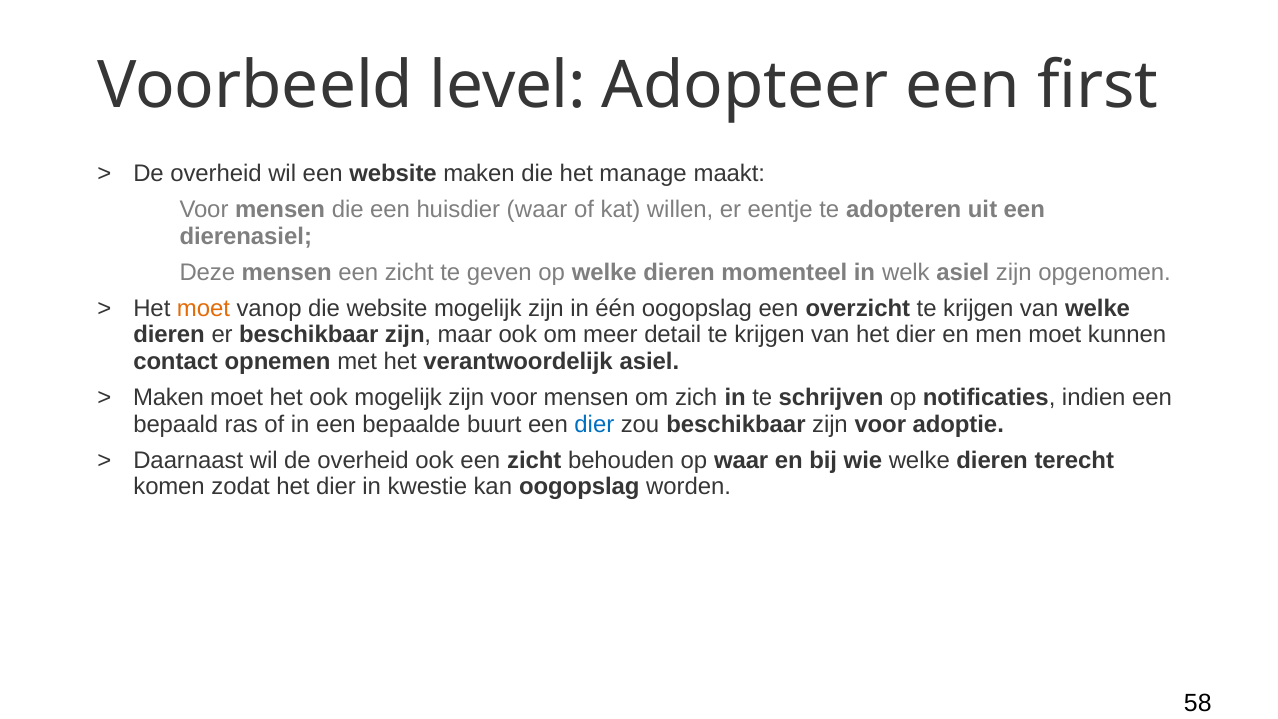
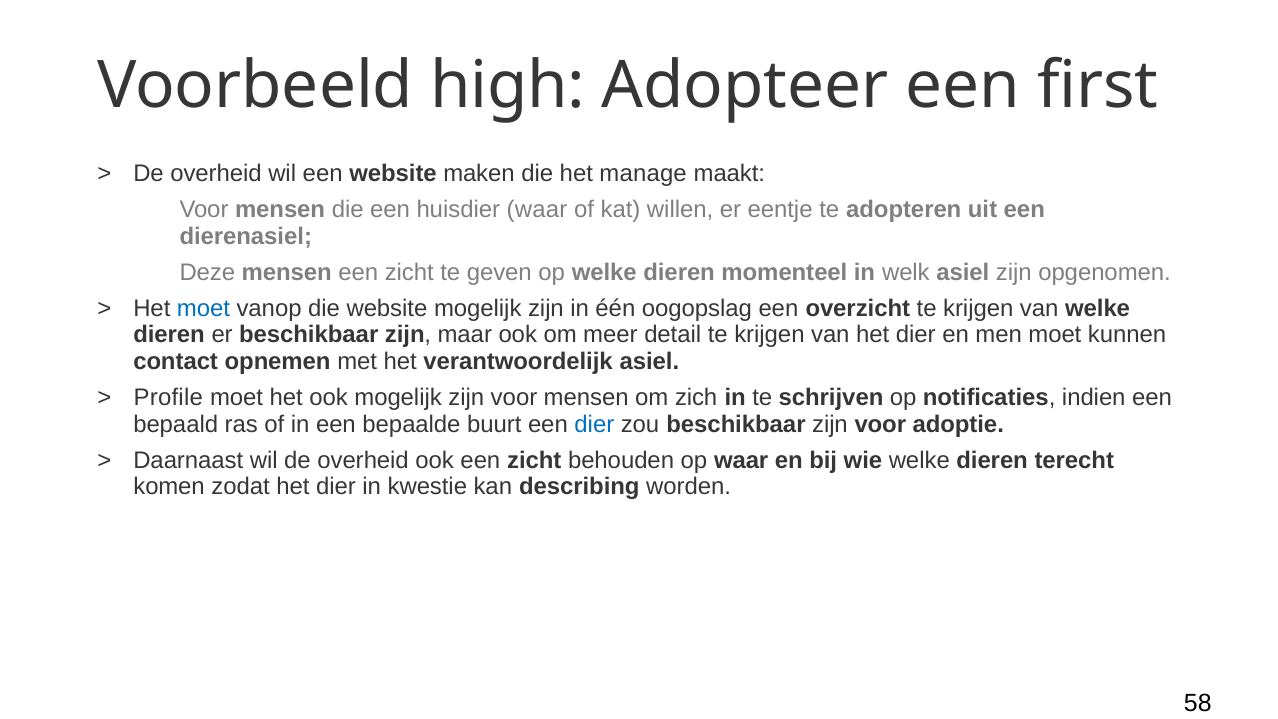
level: level -> high
moet at (204, 308) colour: orange -> blue
Maken at (169, 398): Maken -> Profile
kan oogopslag: oogopslag -> describing
